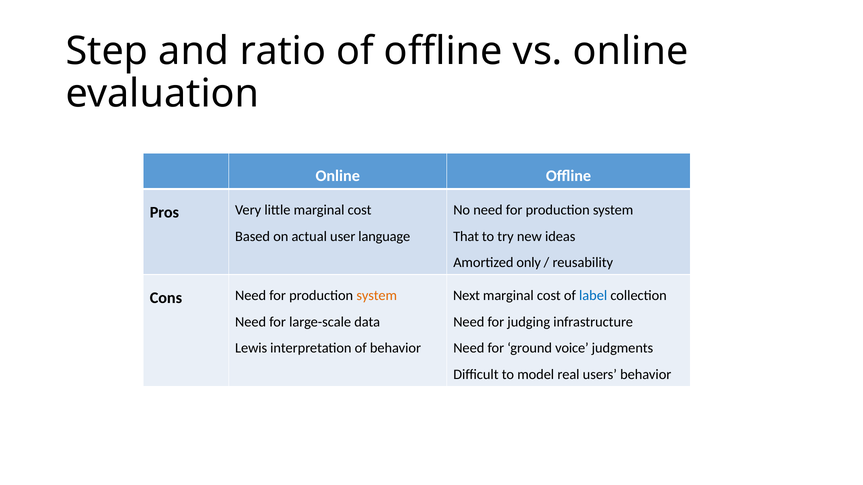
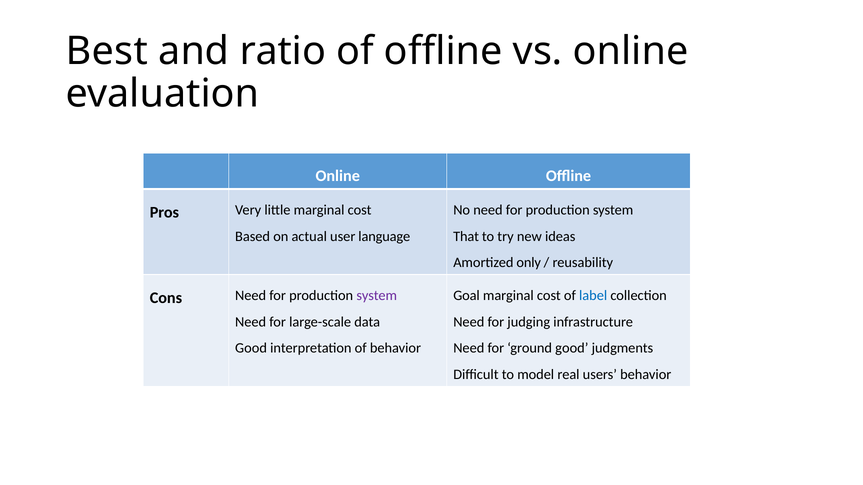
Step: Step -> Best
Next: Next -> Goal
system at (377, 296) colour: orange -> purple
Lewis at (251, 349): Lewis -> Good
ground voice: voice -> good
